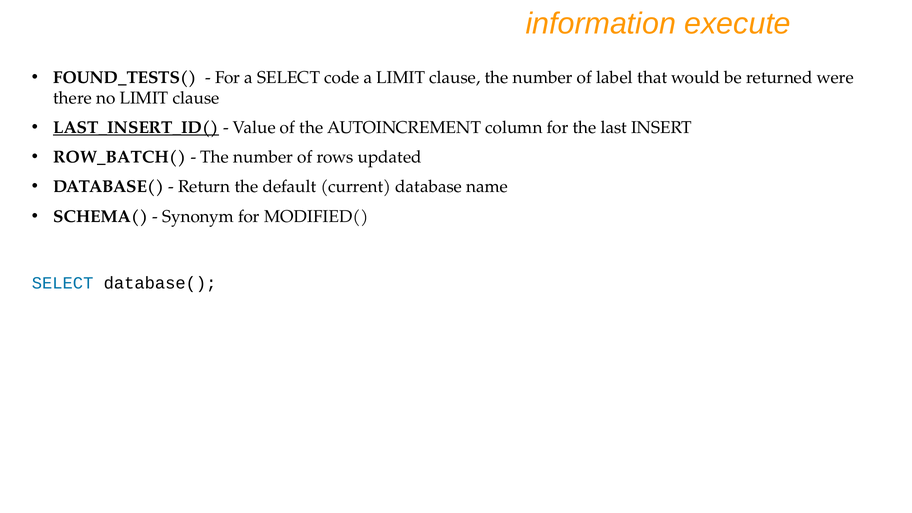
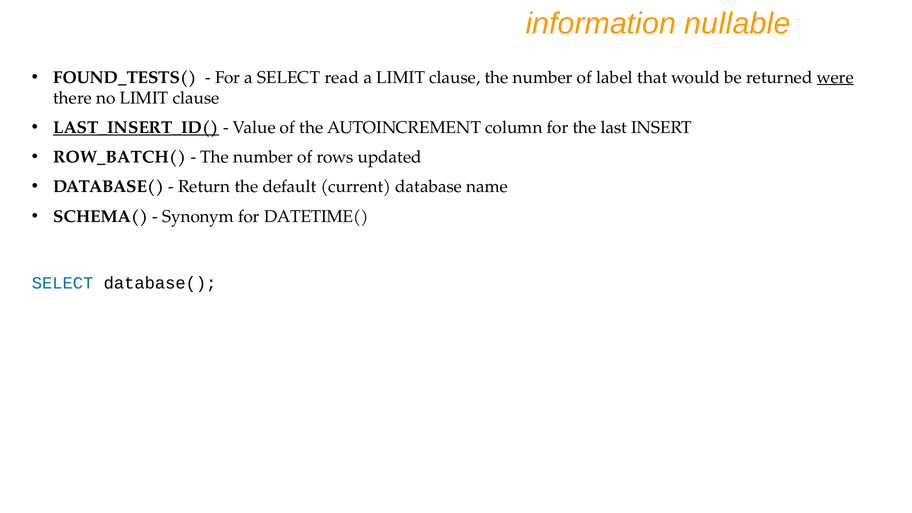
execute: execute -> nullable
code: code -> read
were underline: none -> present
MODIFIED(: MODIFIED( -> DATETIME(
